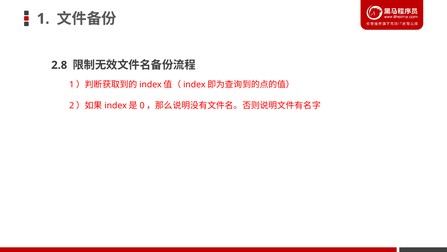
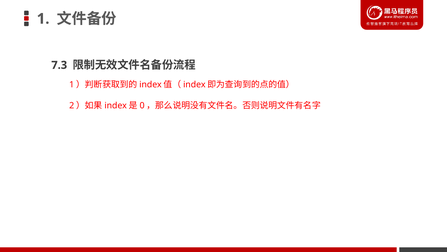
2.8: 2.8 -> 7.3
